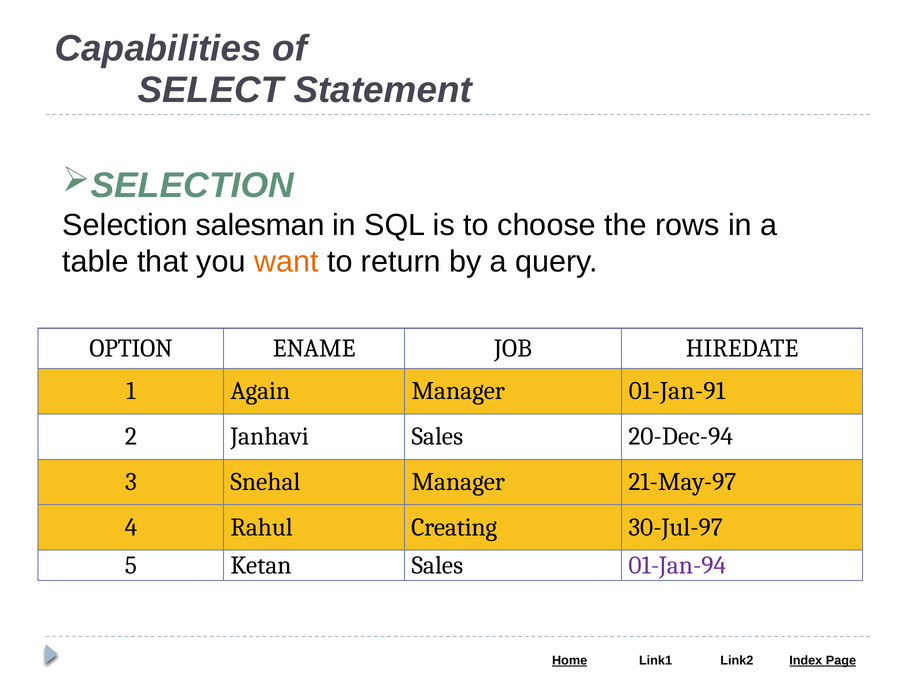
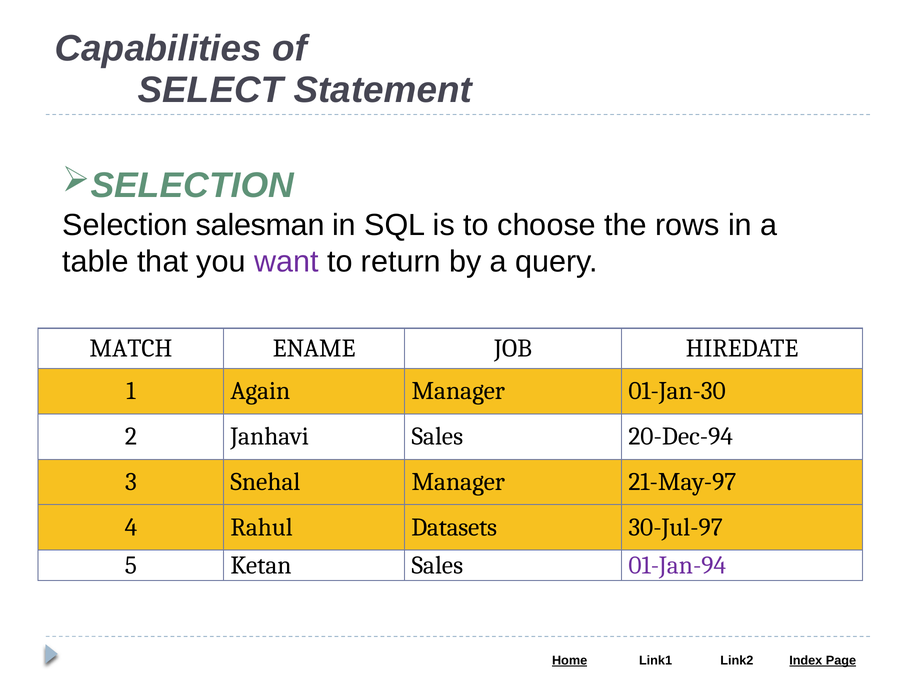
want colour: orange -> purple
OPTION: OPTION -> MATCH
01-Jan-91: 01-Jan-91 -> 01-Jan-30
Creating: Creating -> Datasets
